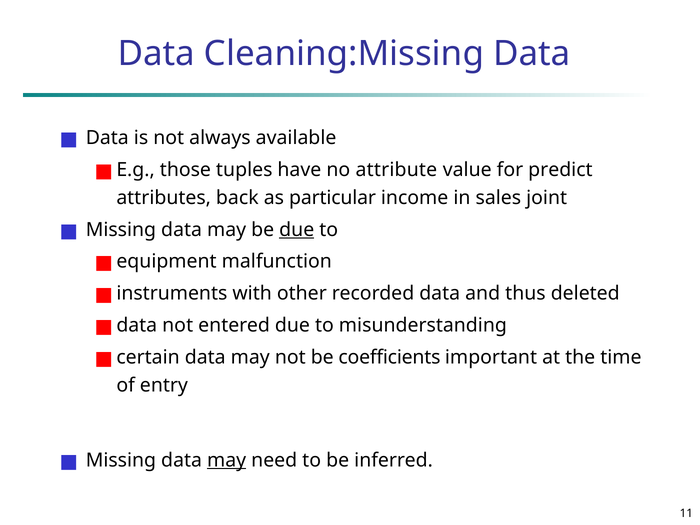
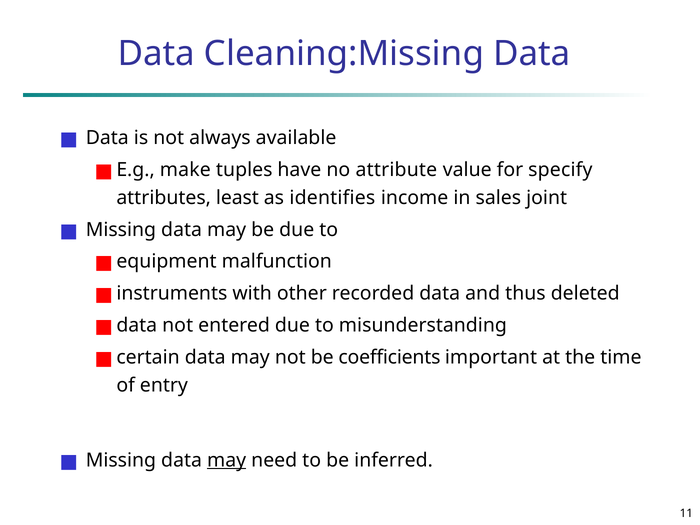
those: those -> make
predict: predict -> specify
back: back -> least
particular: particular -> identifies
due at (297, 230) underline: present -> none
